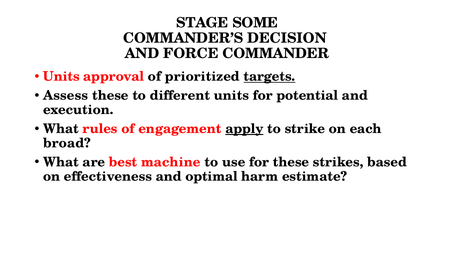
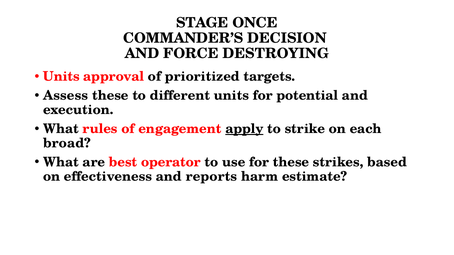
SOME: SOME -> ONCE
COMMANDER: COMMANDER -> DESTROYING
targets underline: present -> none
machine: machine -> operator
optimal: optimal -> reports
